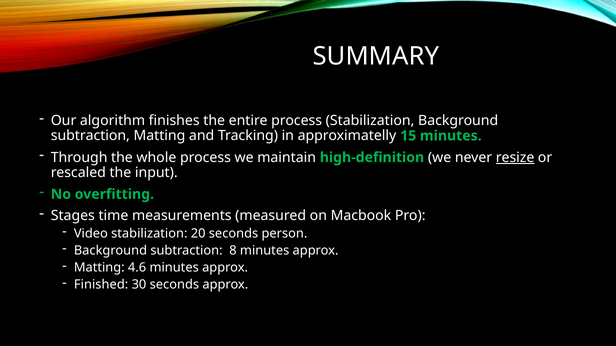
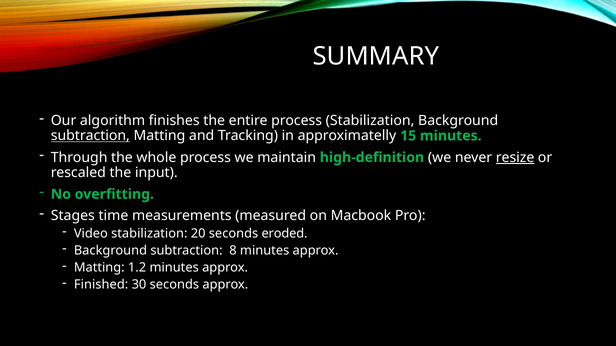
subtraction at (90, 136) underline: none -> present
person: person -> eroded
4.6: 4.6 -> 1.2
